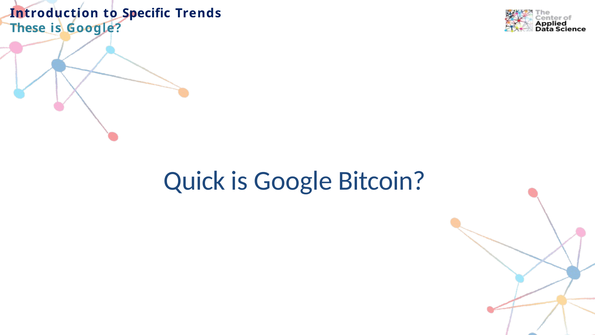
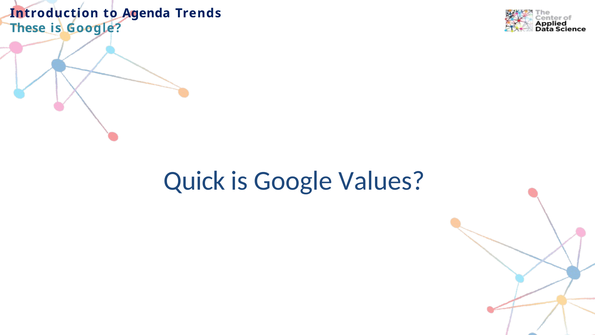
Specific: Specific -> Agenda
Bitcoin: Bitcoin -> Values
